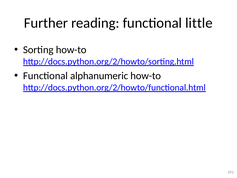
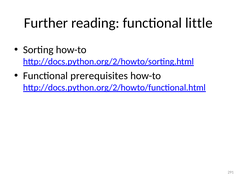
alphanumeric: alphanumeric -> prerequisites
